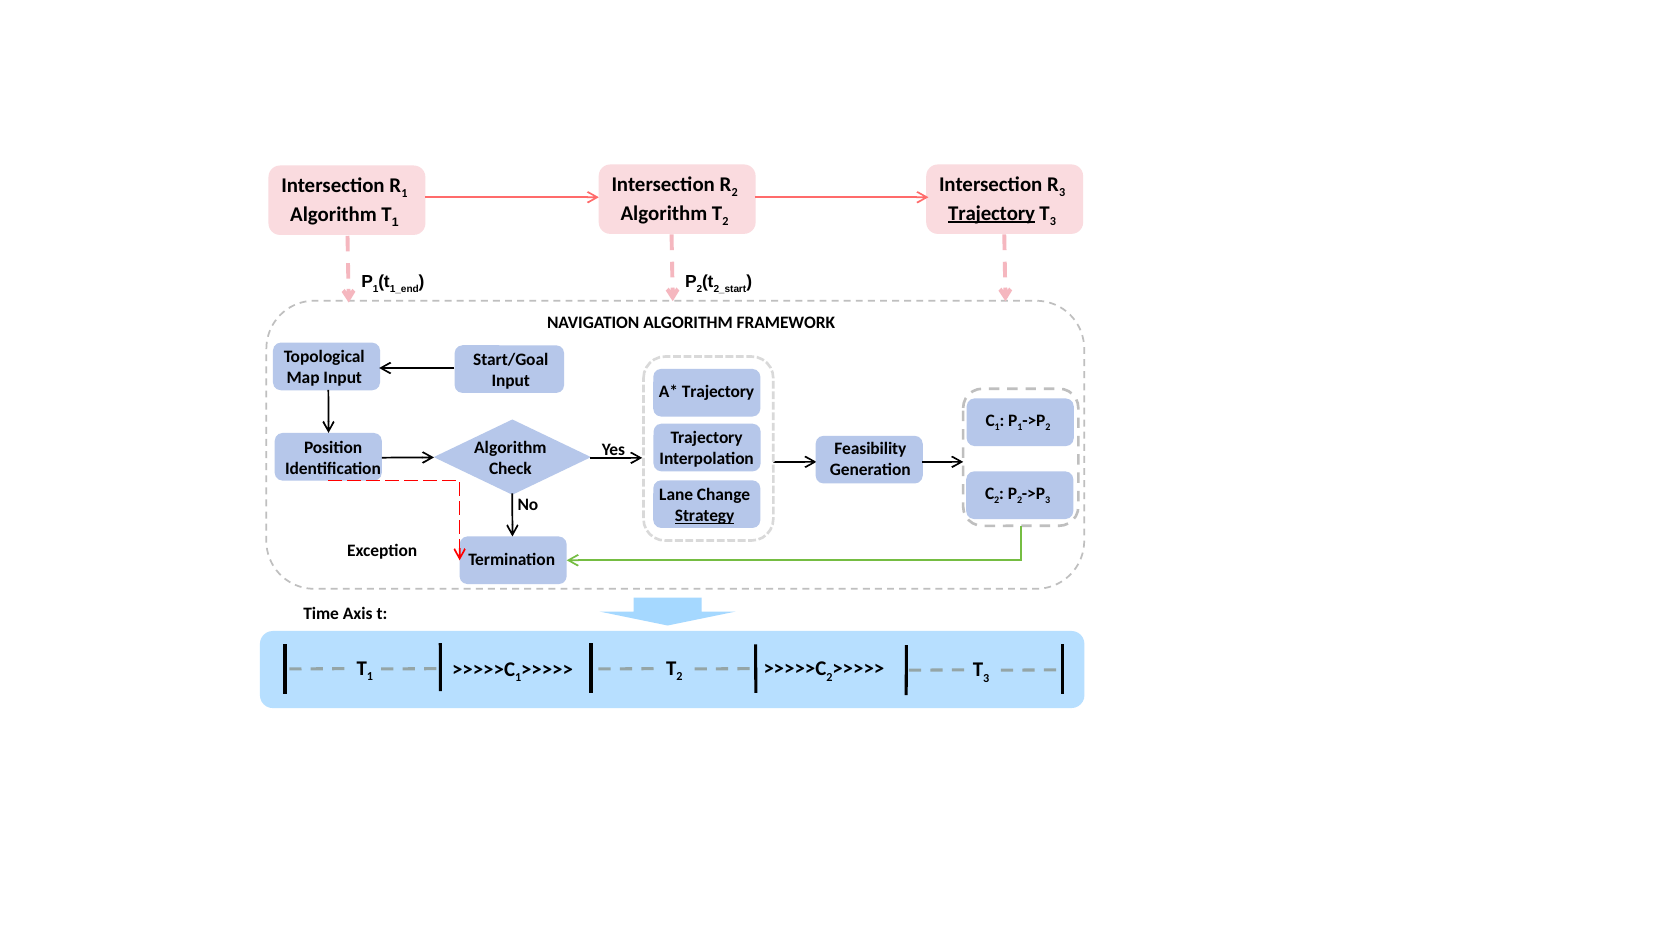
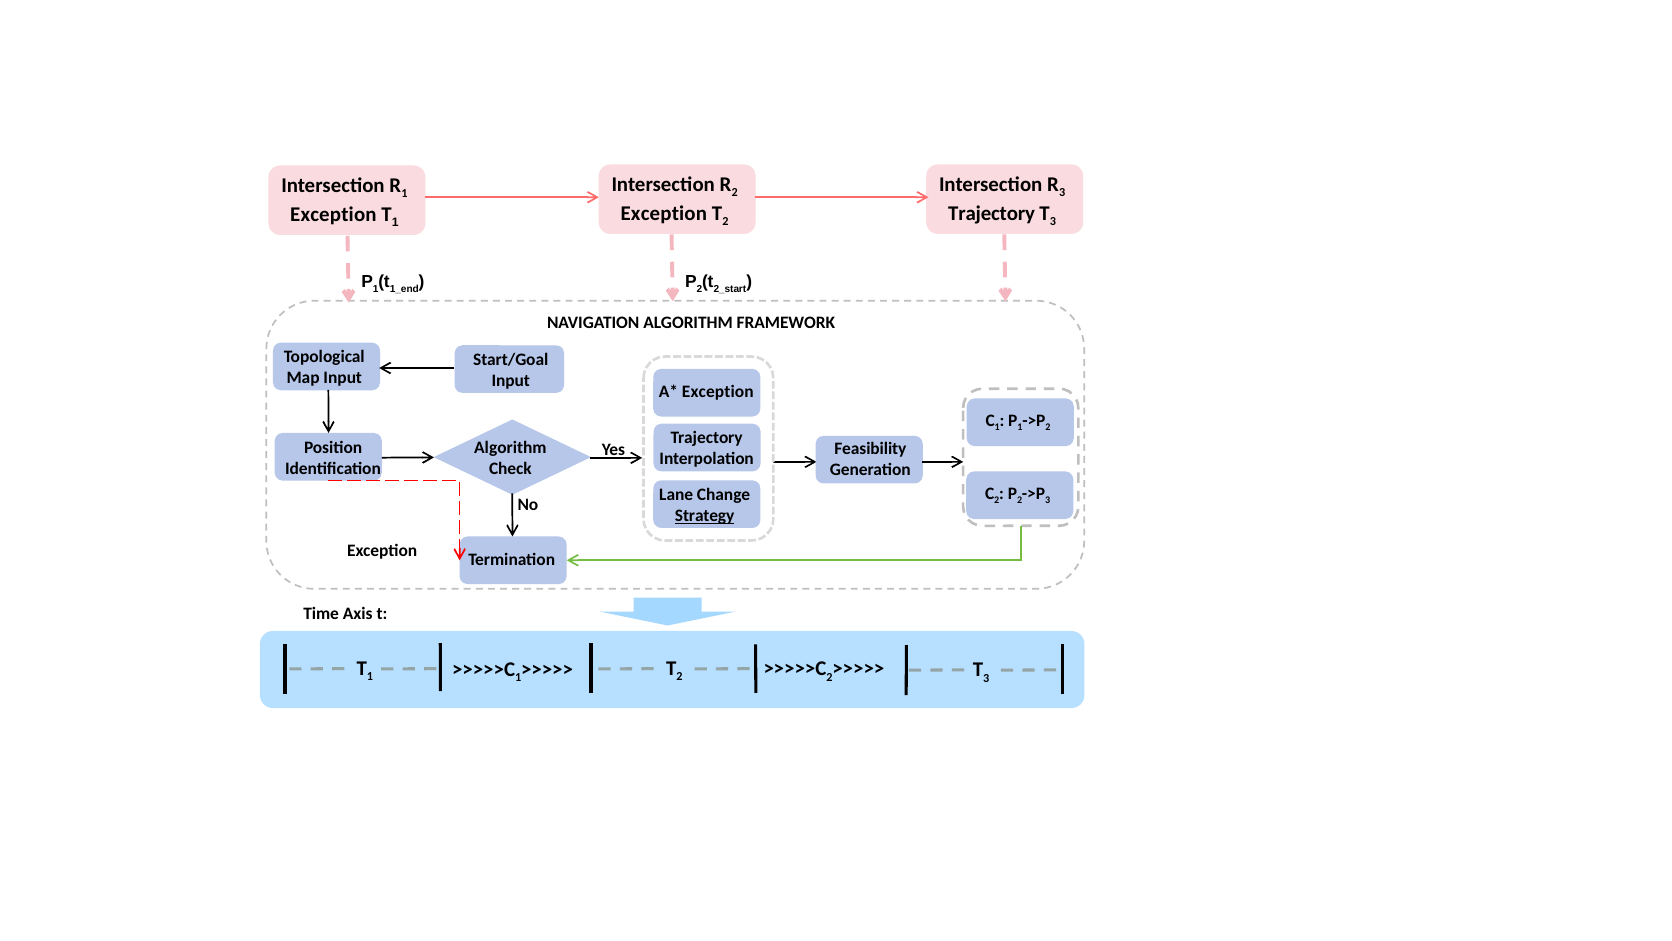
Algorithm at (664, 213): Algorithm -> Exception
Trajectory at (992, 213) underline: present -> none
Algorithm at (333, 214): Algorithm -> Exception
Trajectory at (718, 392): Trajectory -> Exception
